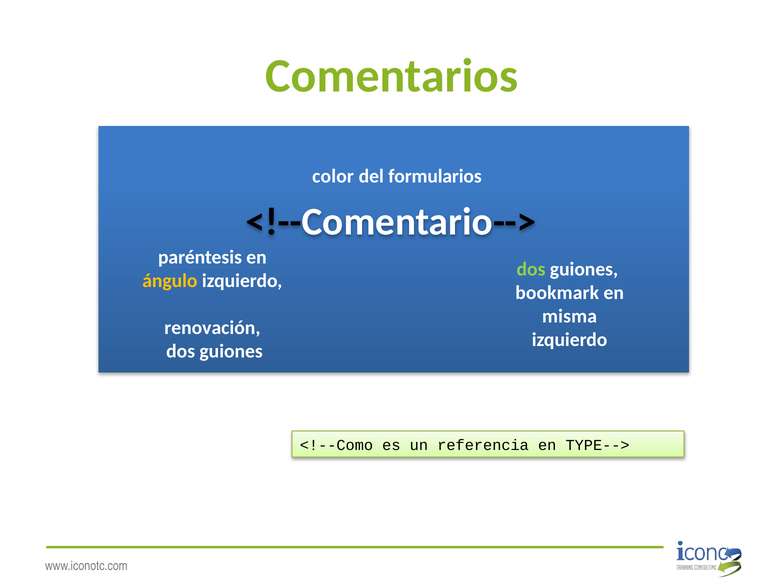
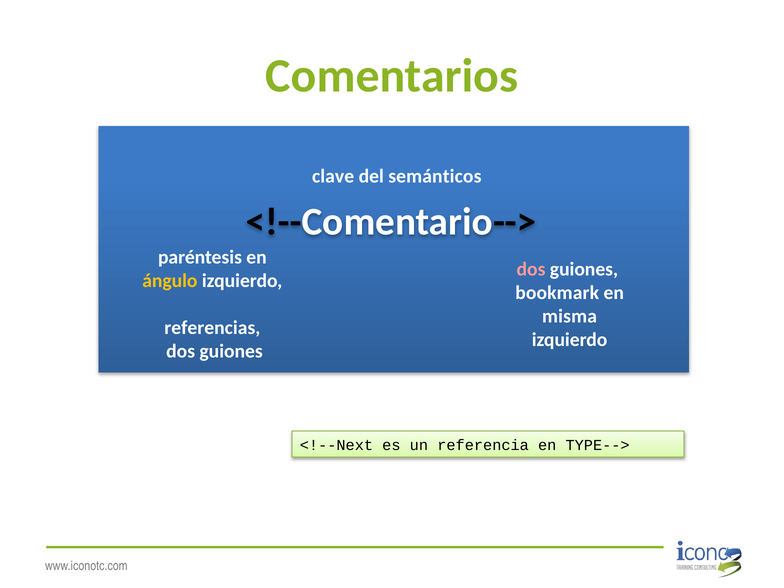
color: color -> clave
formularios: formularios -> semánticos
dos at (531, 269) colour: light green -> pink
renovación: renovación -> referencias
<!--Como: <!--Como -> <!--Next
